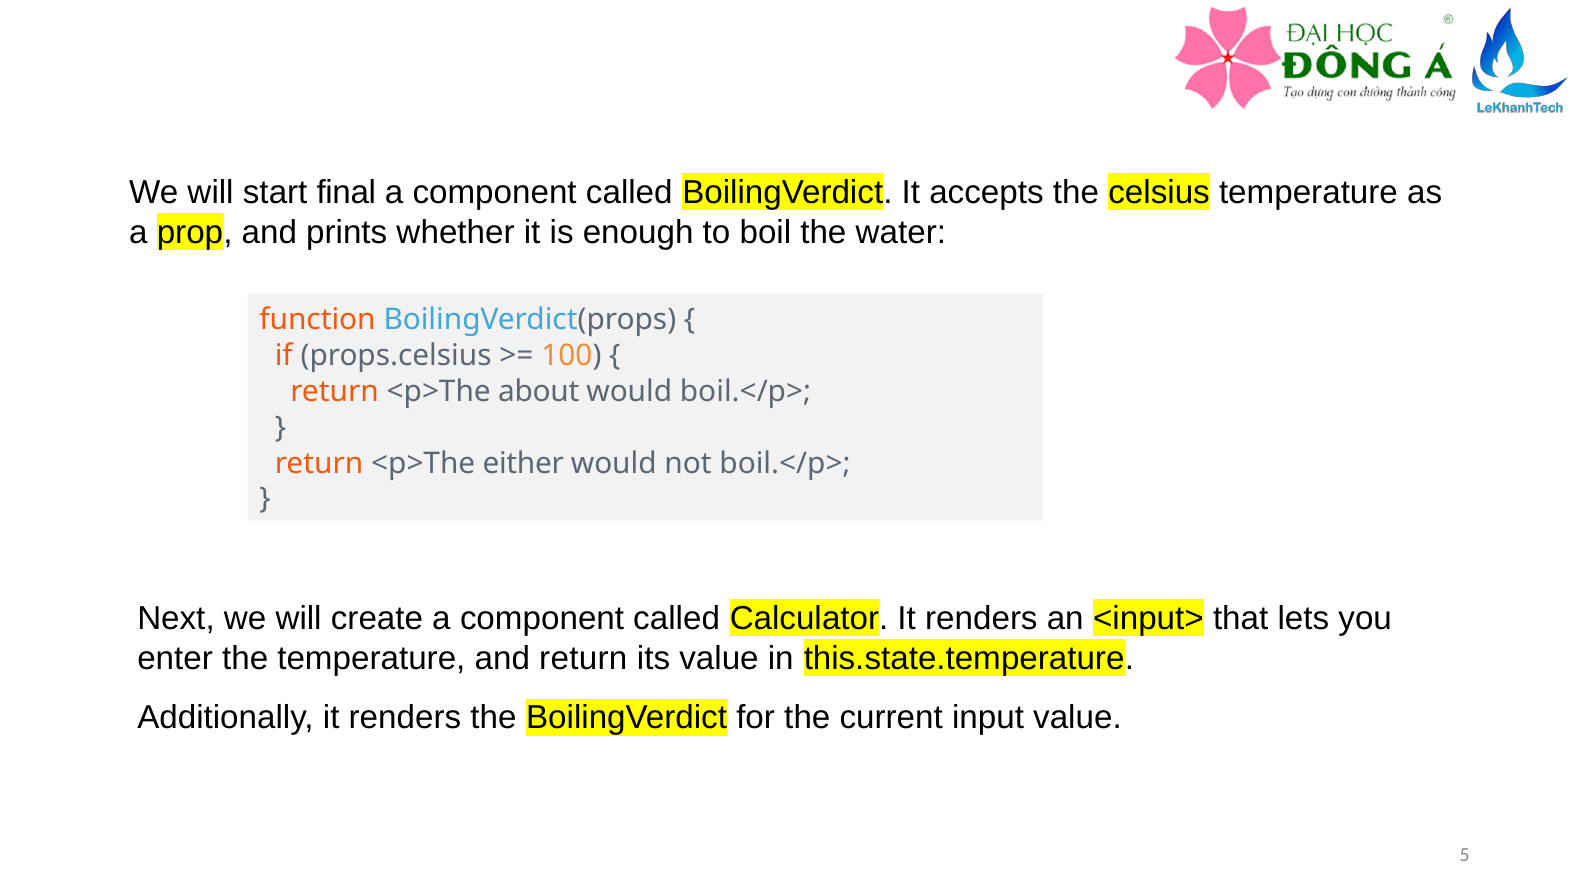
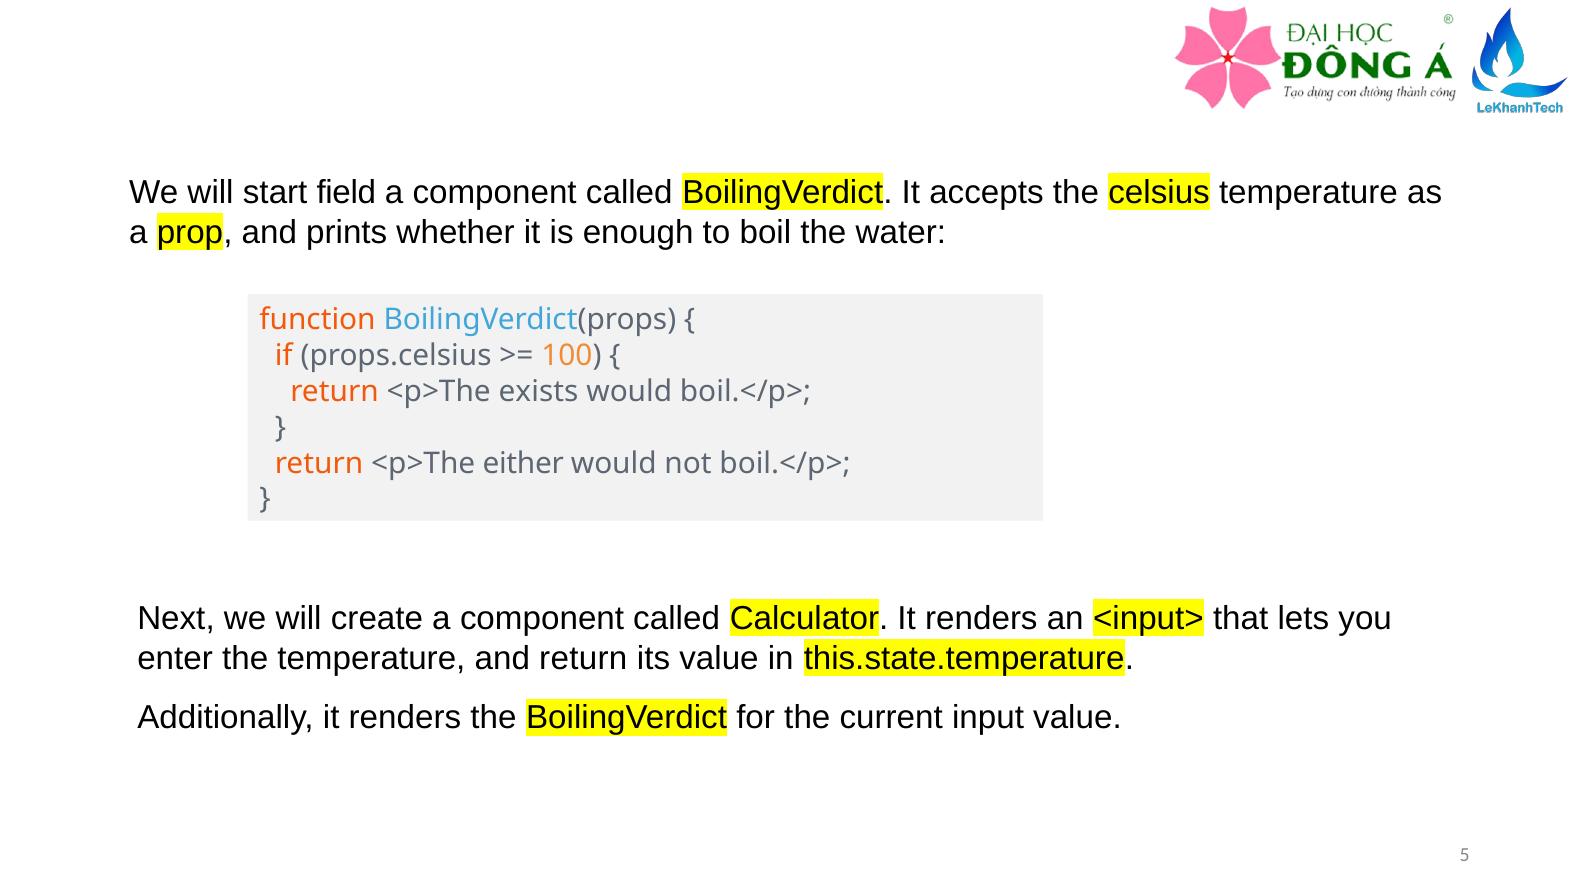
final: final -> field
about: about -> exists
